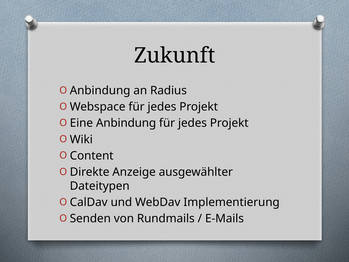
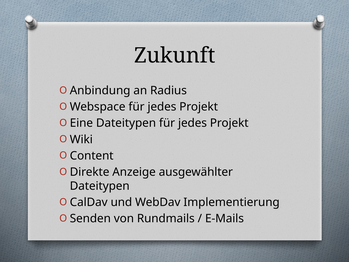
Eine Anbindung: Anbindung -> Dateitypen
